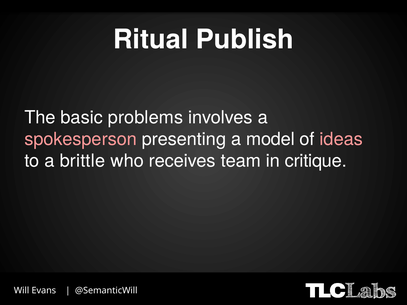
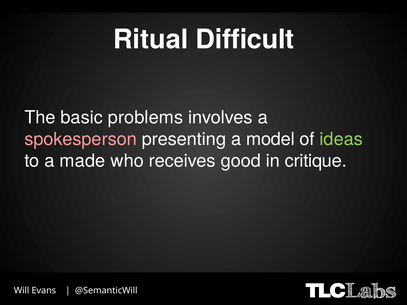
Publish: Publish -> Difficult
ideas colour: pink -> light green
brittle: brittle -> made
team: team -> good
